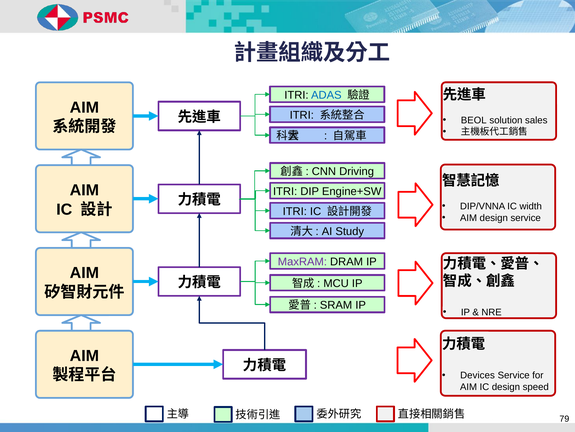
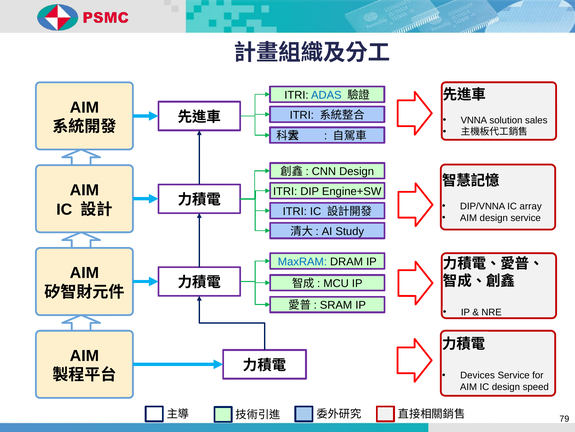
BEOL: BEOL -> VNNA
CNN Driving: Driving -> Design
width: width -> array
MaxRAM colour: purple -> blue
